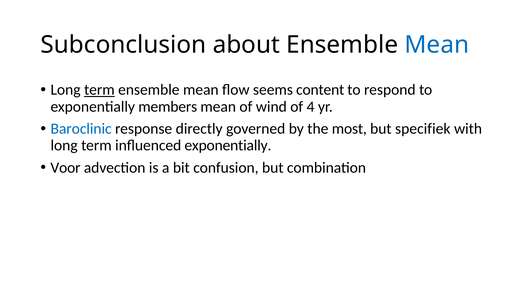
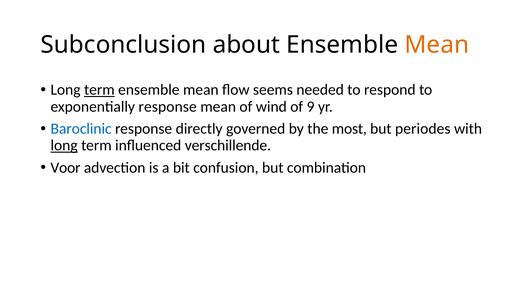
Mean at (437, 45) colour: blue -> orange
content: content -> needed
exponentially members: members -> response
4: 4 -> 9
specifiek: specifiek -> periodes
long at (64, 146) underline: none -> present
influenced exponentially: exponentially -> verschillende
